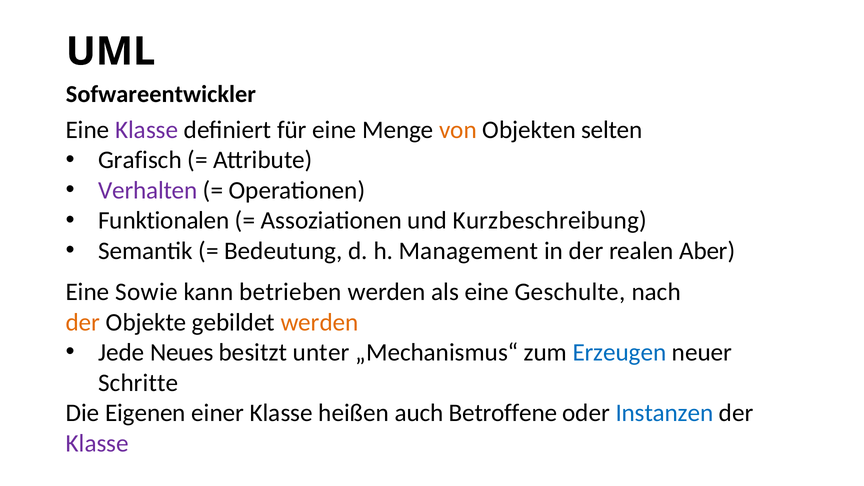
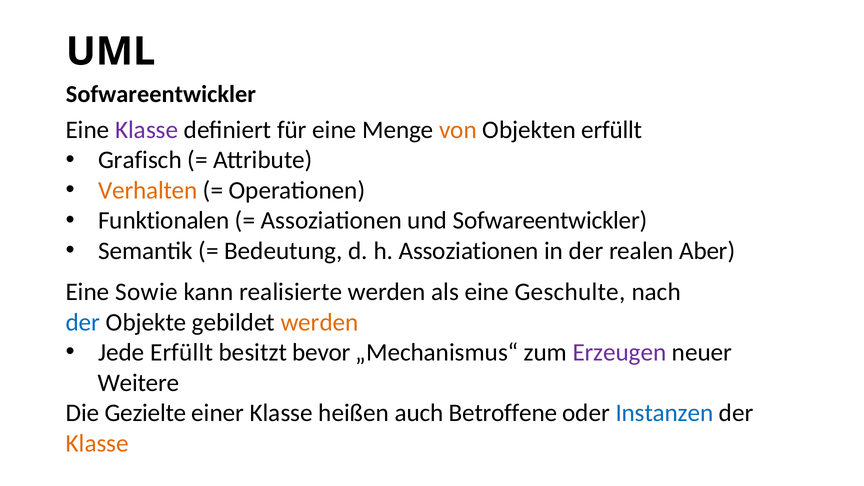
Objekten selten: selten -> erfüllt
Verhalten colour: purple -> orange
und Kurzbeschreibung: Kurzbeschreibung -> Sofwareentwickler
h Management: Management -> Assoziationen
betrieben: betrieben -> realisierte
der at (83, 322) colour: orange -> blue
Jede Neues: Neues -> Erfüllt
unter: unter -> bevor
Erzeugen colour: blue -> purple
Schritte: Schritte -> Weitere
Eigenen: Eigenen -> Gezielte
Klasse at (97, 443) colour: purple -> orange
